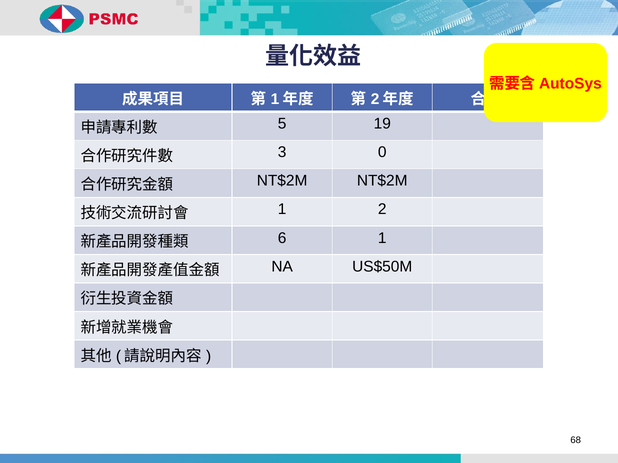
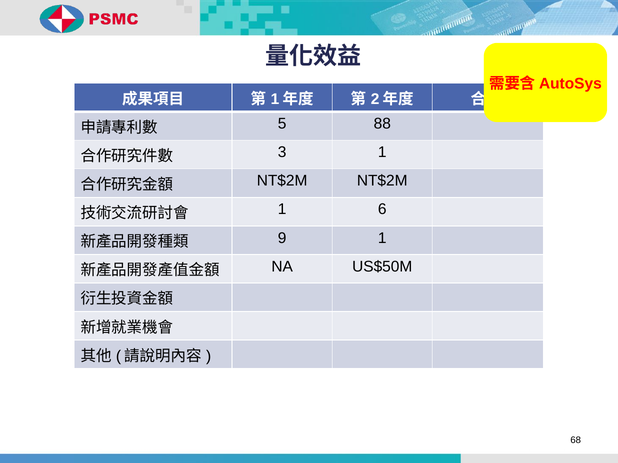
19: 19 -> 88
3 0: 0 -> 1
2: 2 -> 6
6: 6 -> 9
